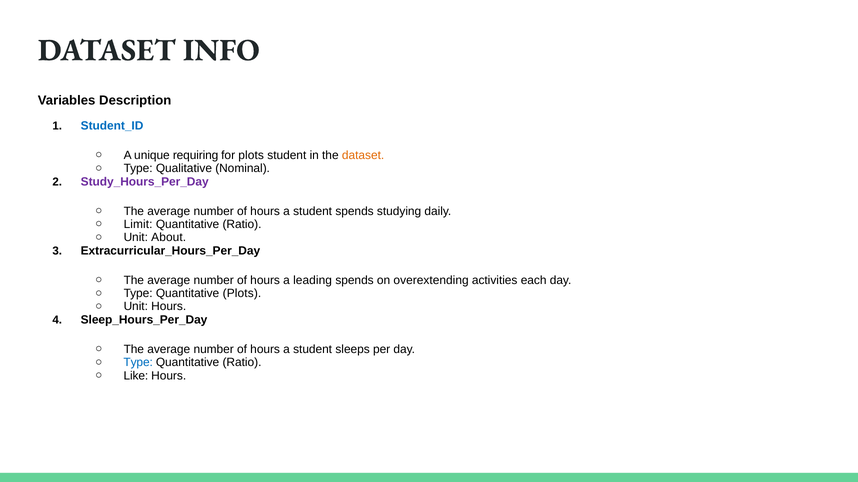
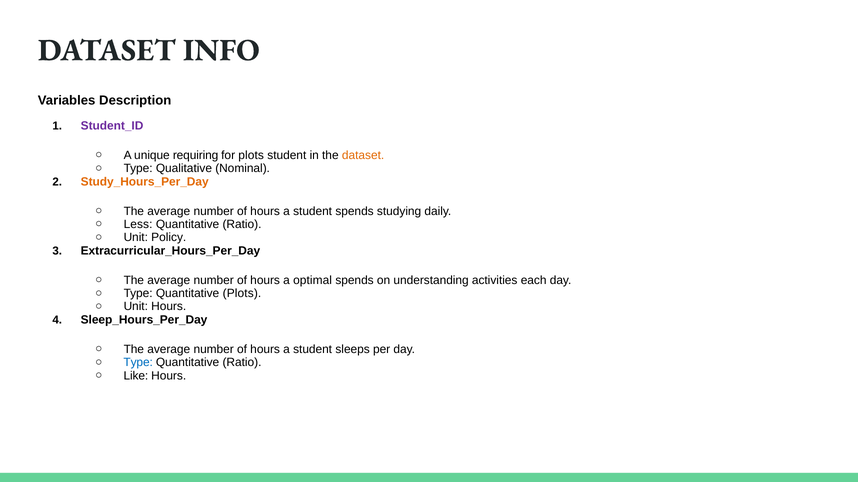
Student_ID colour: blue -> purple
Study_Hours_Per_Day colour: purple -> orange
Limit: Limit -> Less
About: About -> Policy
leading: leading -> optimal
overextending: overextending -> understanding
